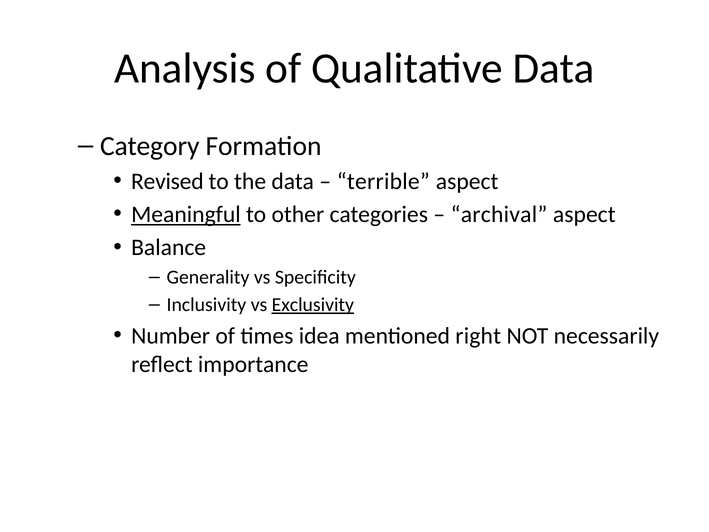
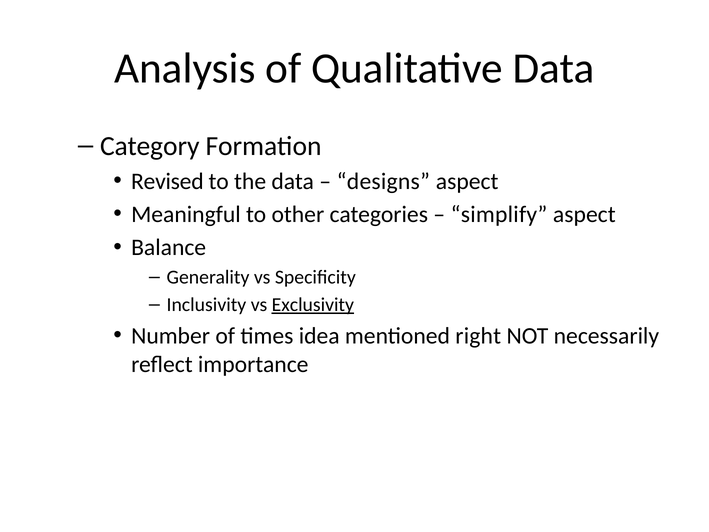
terrible: terrible -> designs
Meaningful underline: present -> none
archival: archival -> simplify
